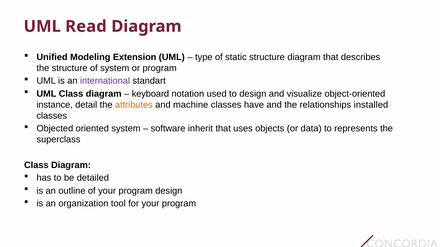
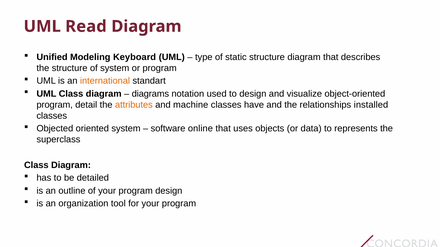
Extension: Extension -> Keyboard
international colour: purple -> orange
keyboard: keyboard -> diagrams
instance at (55, 105): instance -> program
inherit: inherit -> online
